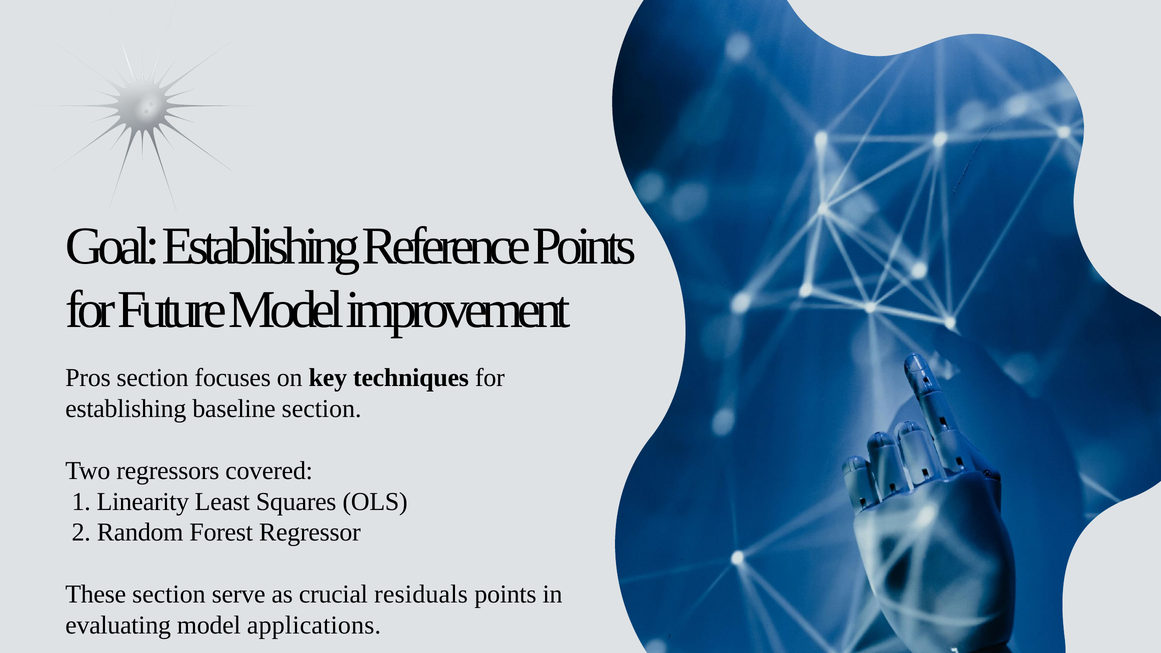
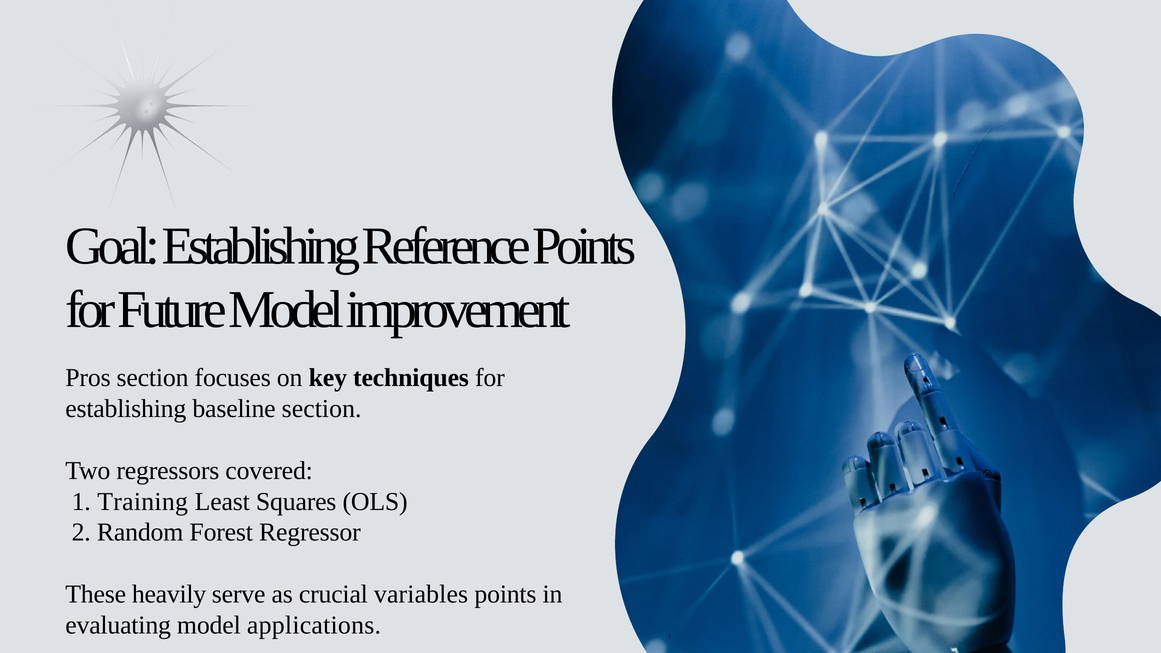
Linearity: Linearity -> Training
These section: section -> heavily
residuals: residuals -> variables
